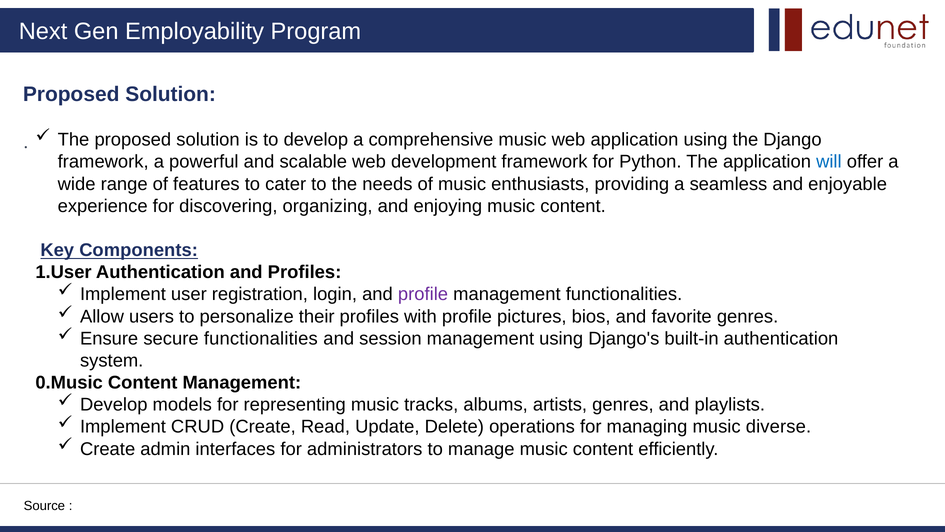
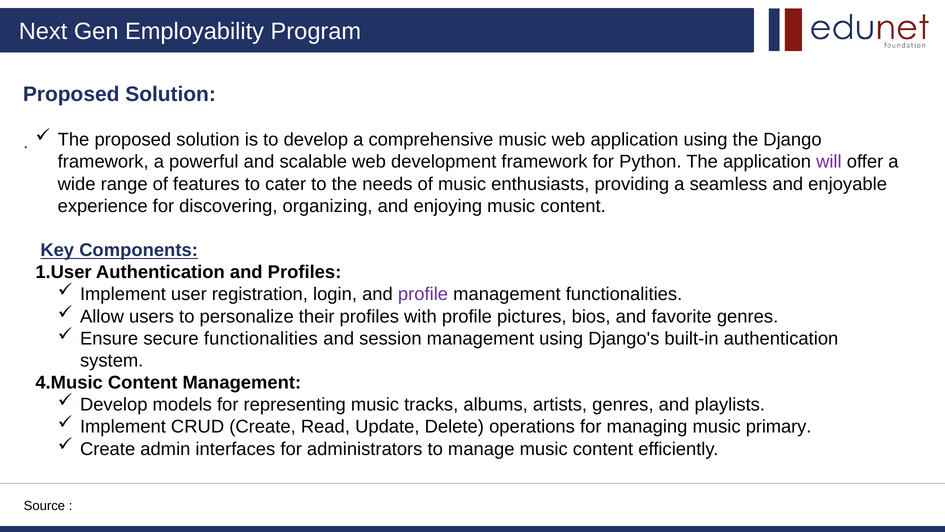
will colour: blue -> purple
0.Music: 0.Music -> 4.Music
diverse: diverse -> primary
